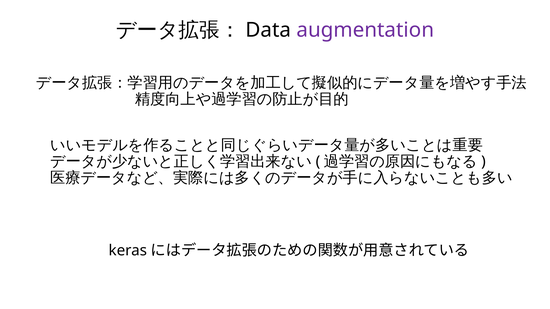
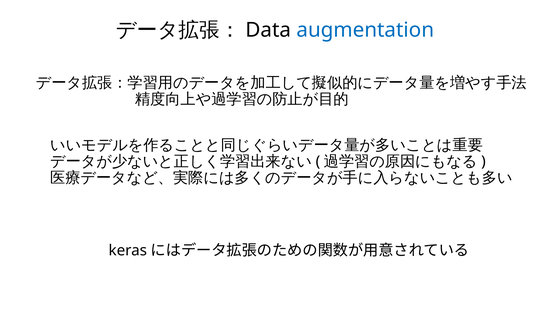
augmentation colour: purple -> blue
